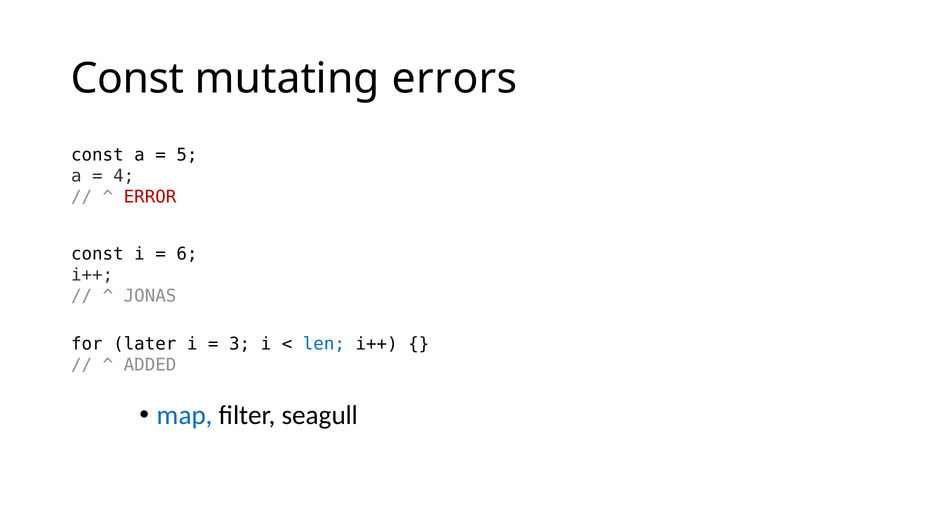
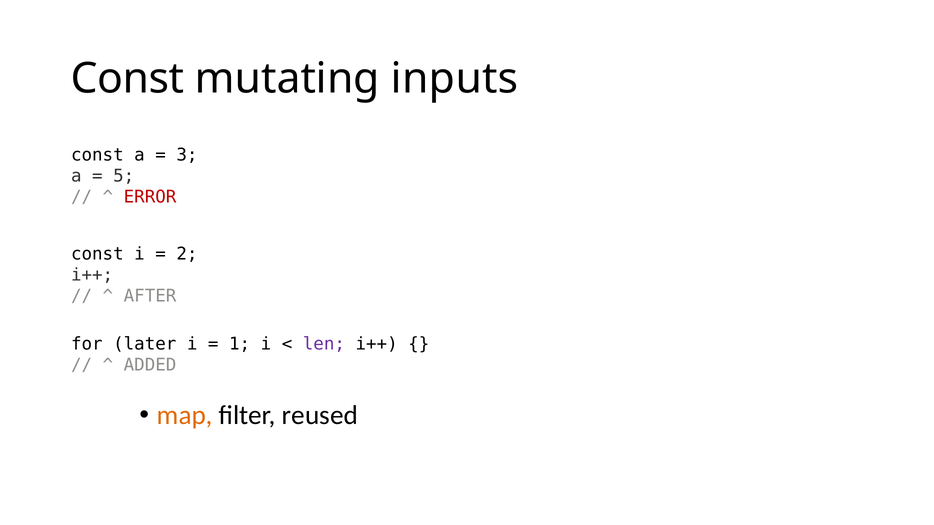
errors: errors -> inputs
5: 5 -> 3
4: 4 -> 5
6: 6 -> 2
JONAS: JONAS -> AFTER
3: 3 -> 1
len colour: blue -> purple
map colour: blue -> orange
seagull: seagull -> reused
